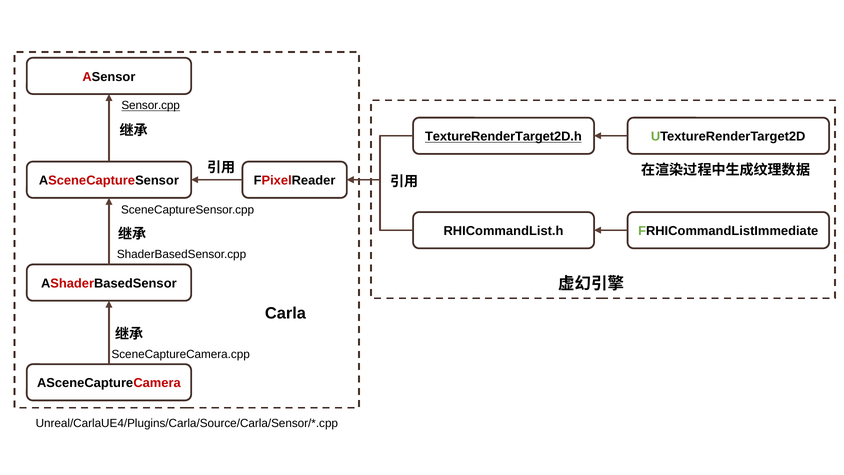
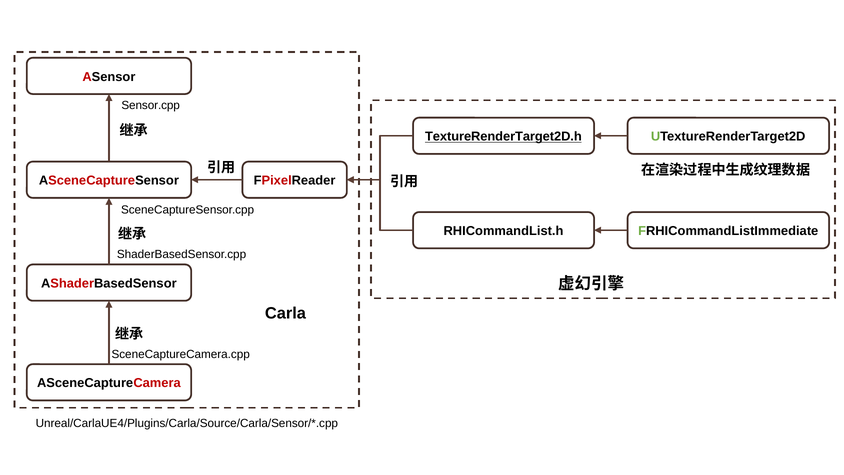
Sensor.cpp underline: present -> none
